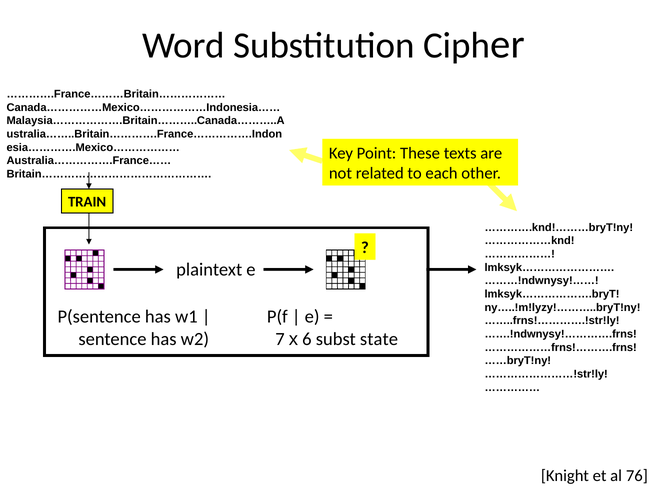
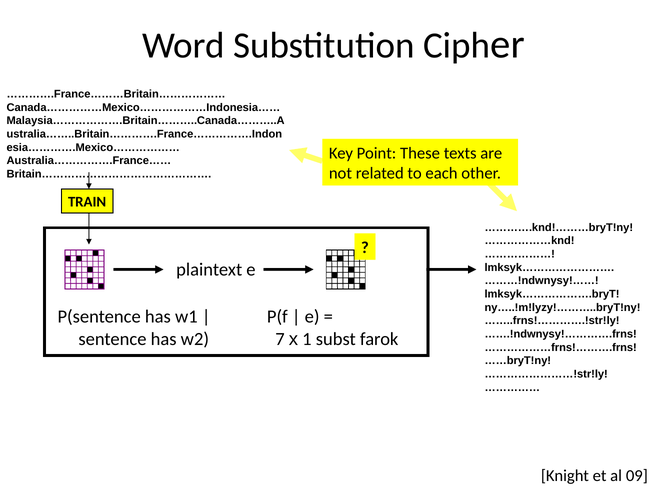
6: 6 -> 1
state: state -> farok
76: 76 -> 09
